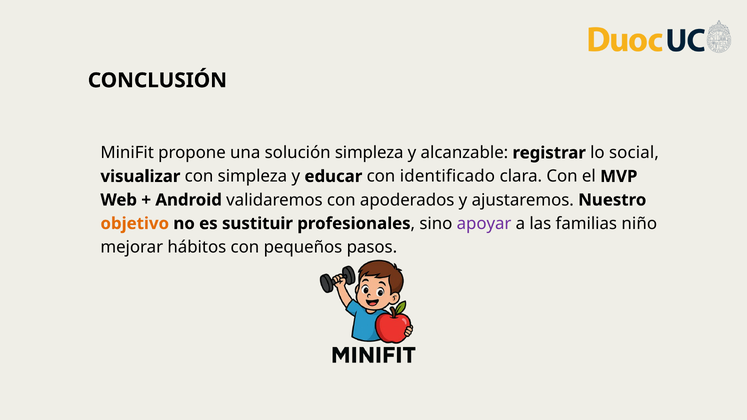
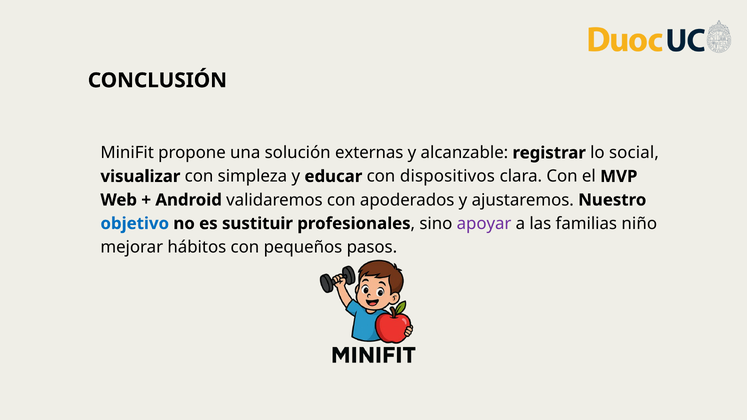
solución simpleza: simpleza -> externas
identificado: identificado -> dispositivos
objetivo colour: orange -> blue
